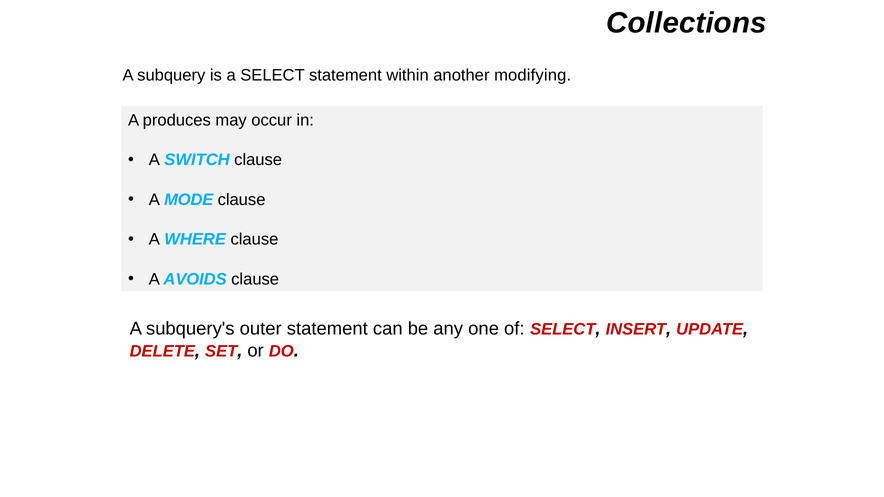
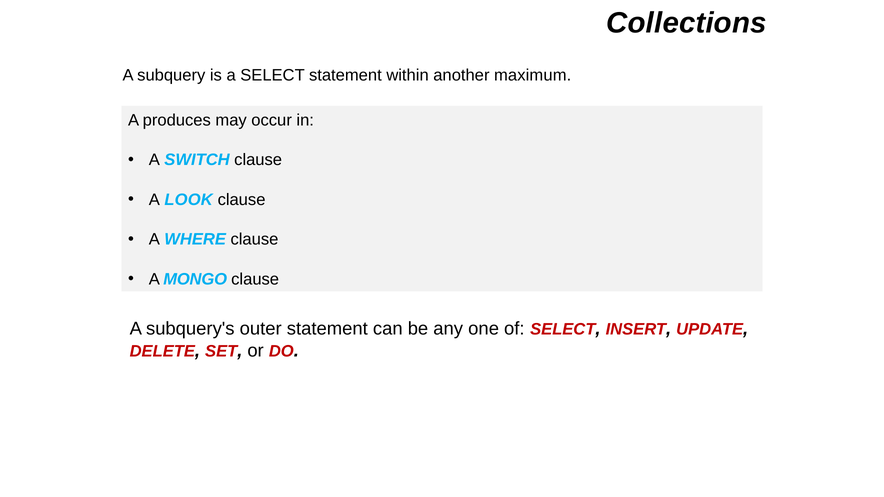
modifying: modifying -> maximum
MODE: MODE -> LOOK
AVOIDS: AVOIDS -> MONGO
